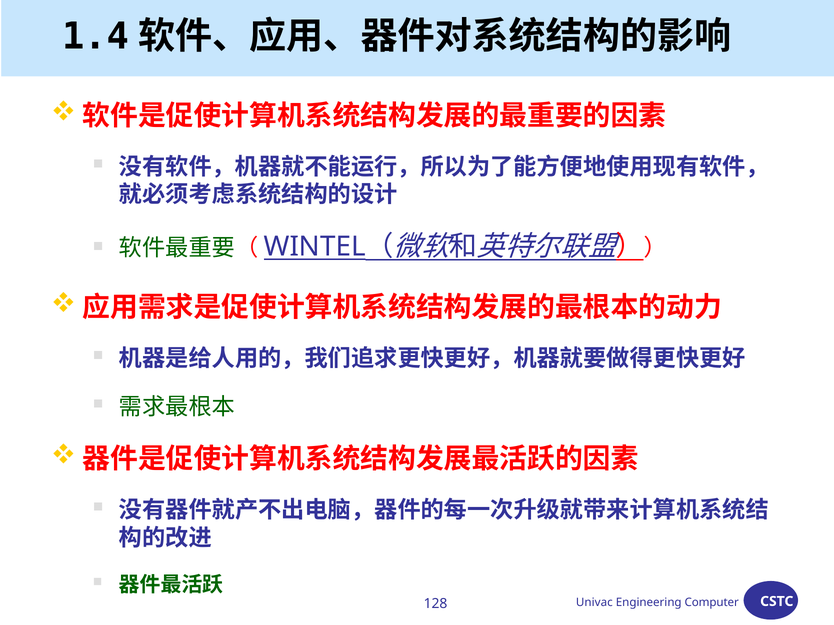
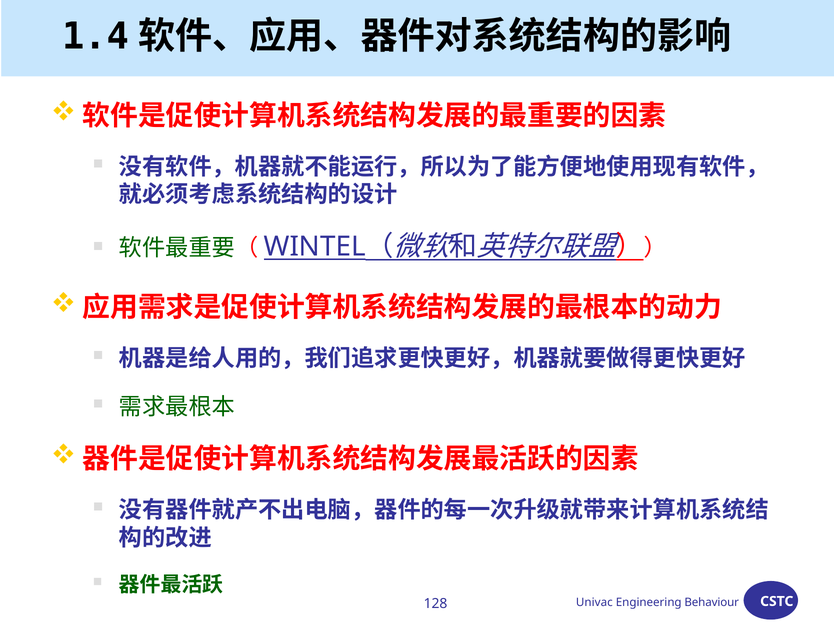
Computer: Computer -> Behaviour
